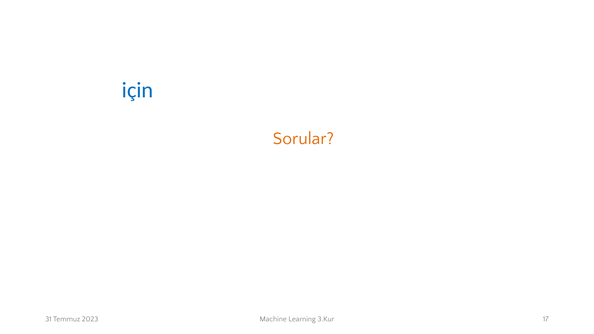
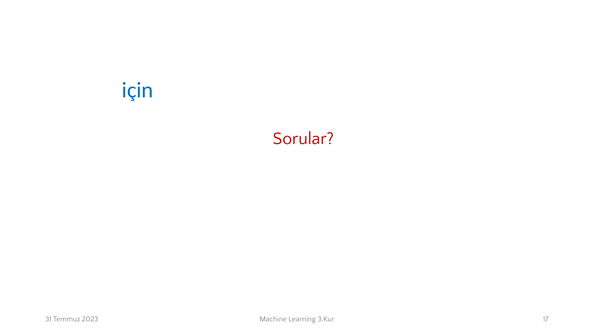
Sorular colour: orange -> red
